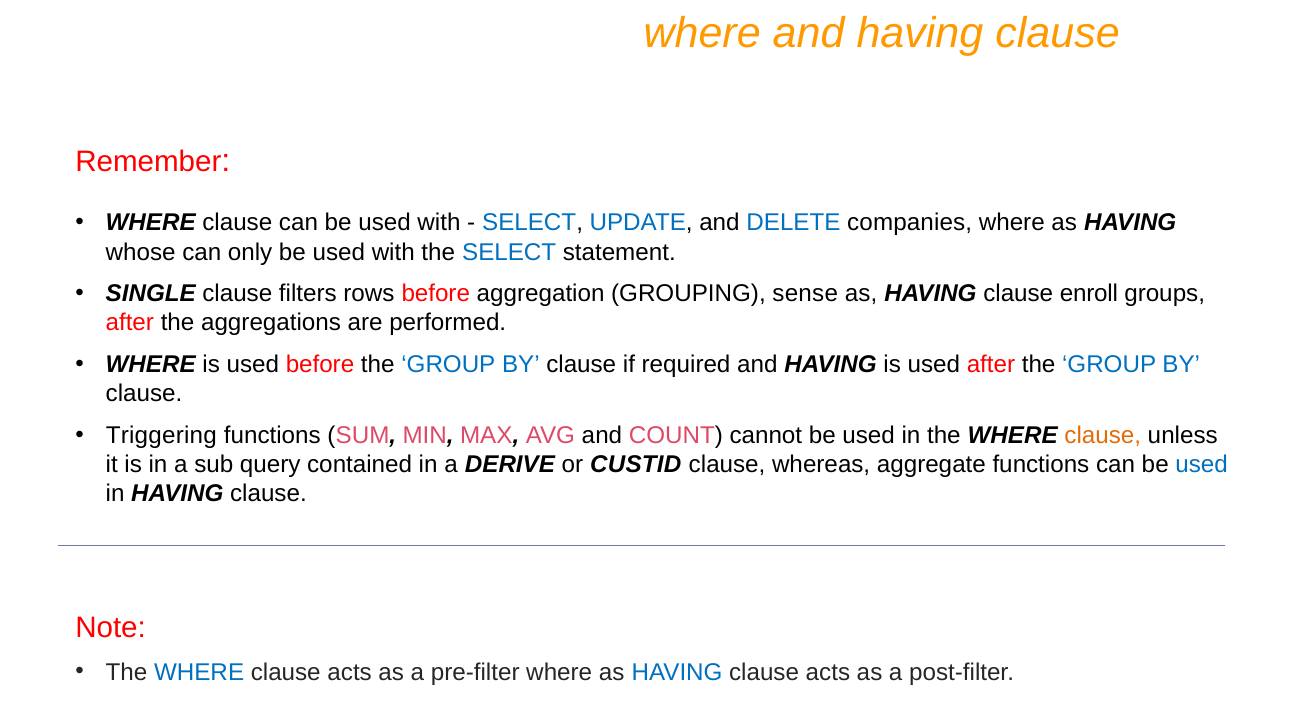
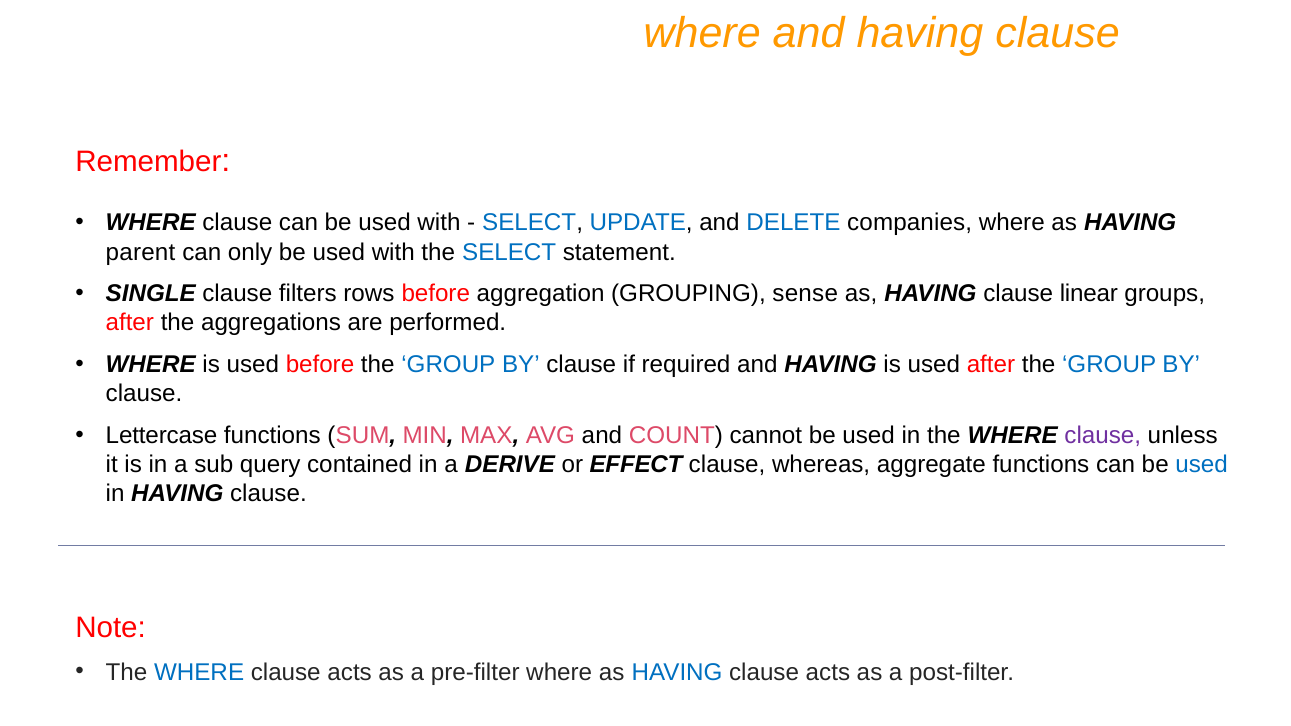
whose: whose -> parent
enroll: enroll -> linear
Triggering: Triggering -> Lettercase
clause at (1103, 436) colour: orange -> purple
CUSTID: CUSTID -> EFFECT
